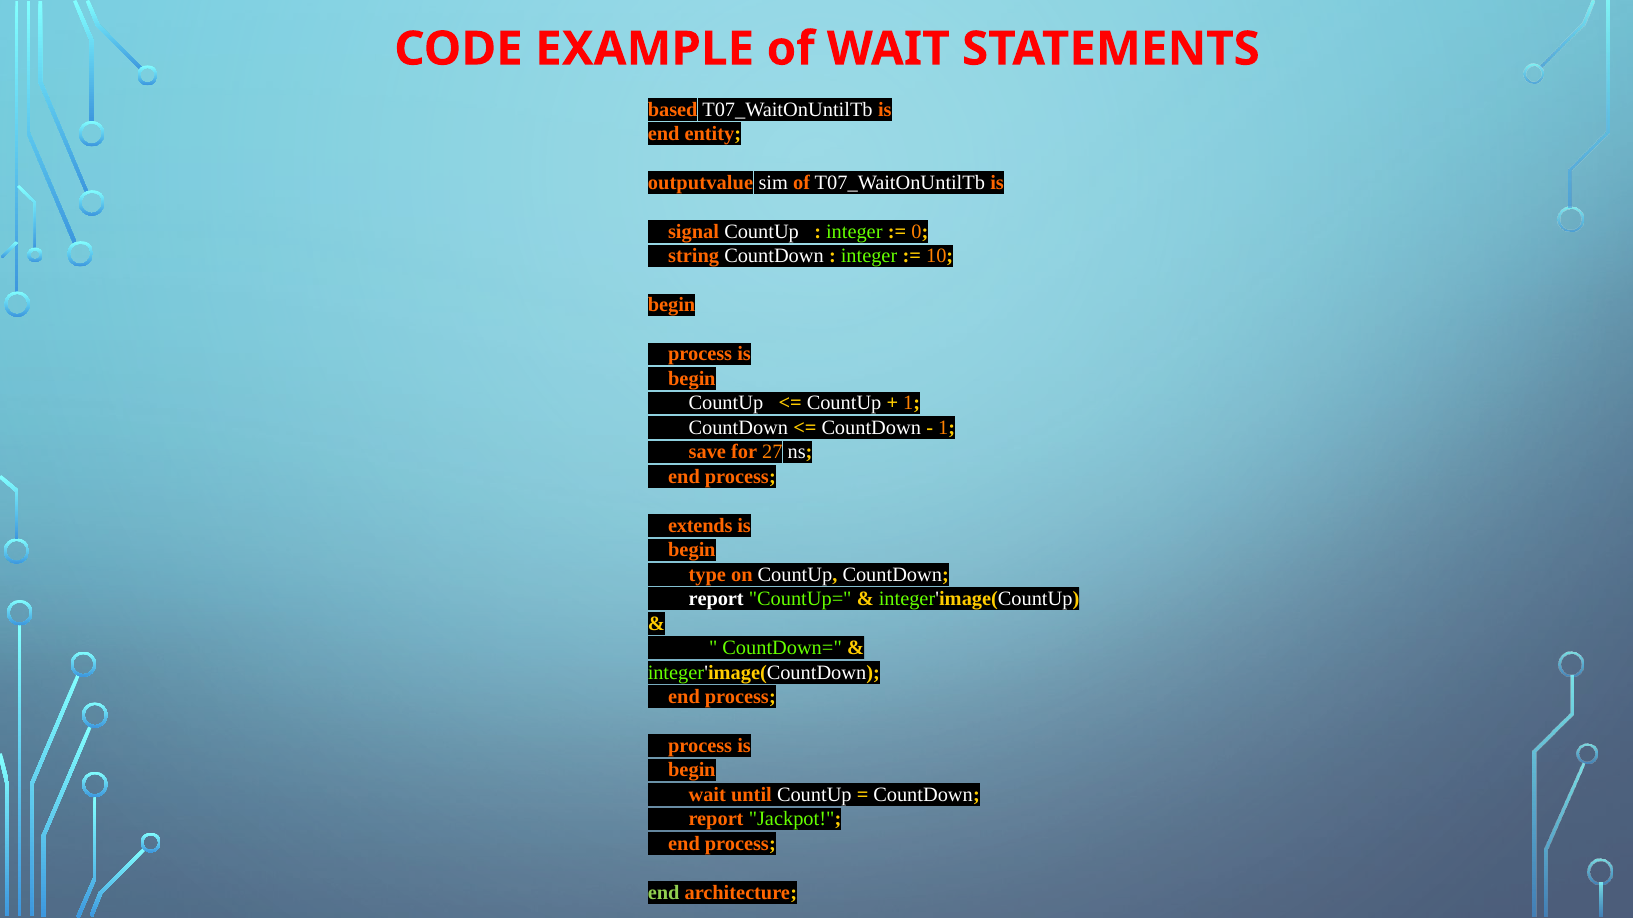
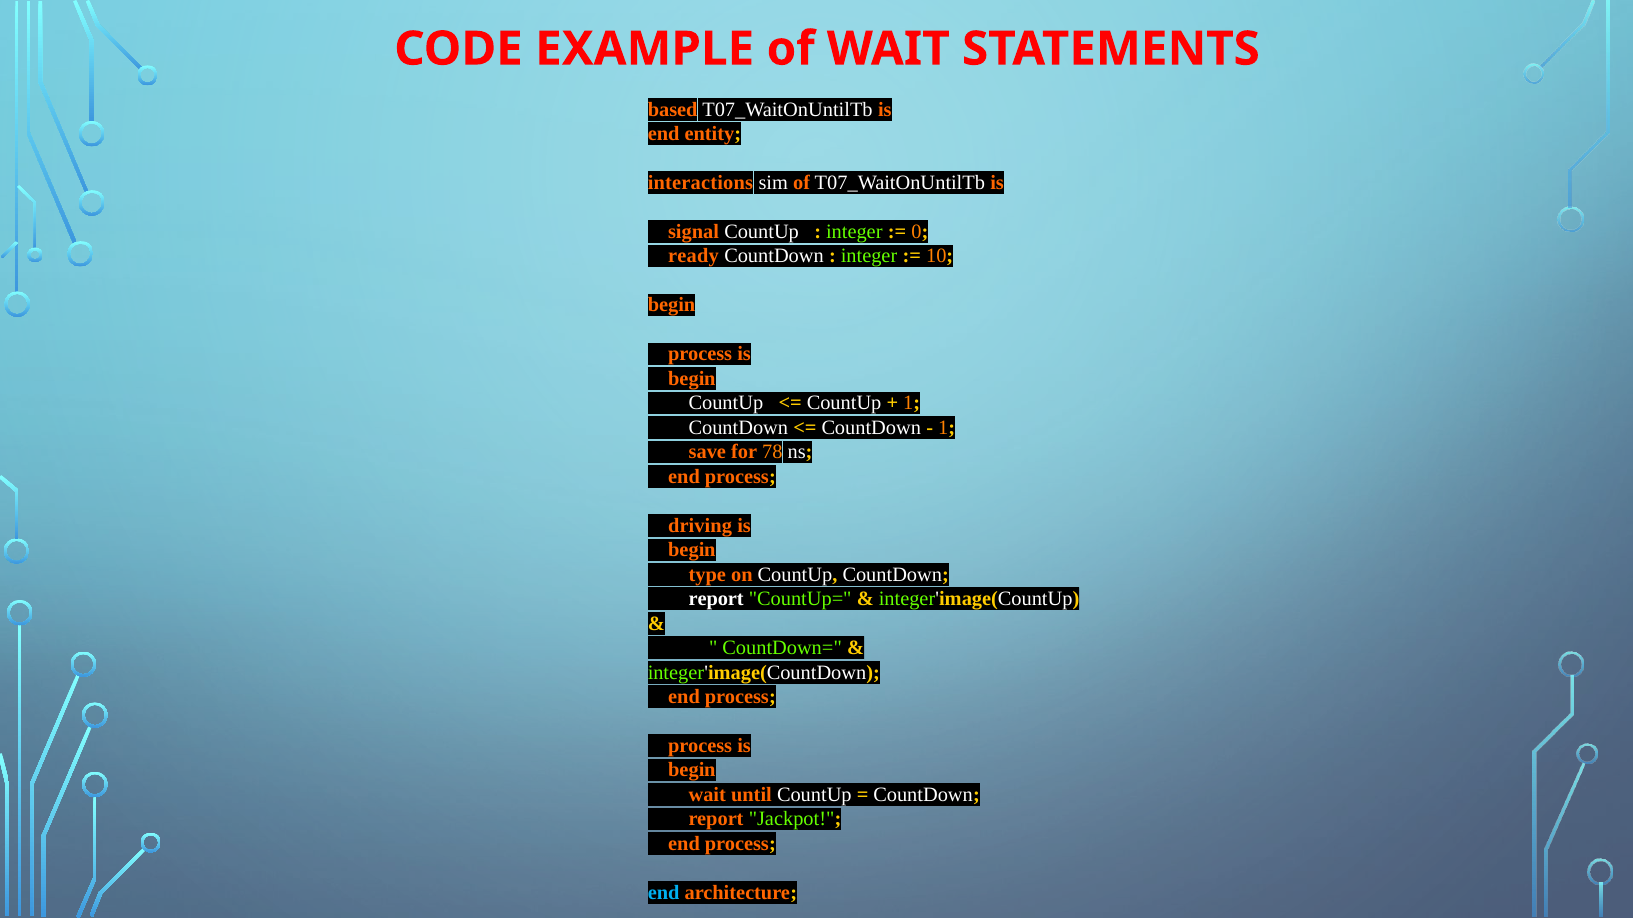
outputvalue: outputvalue -> interactions
string: string -> ready
27: 27 -> 78
extends: extends -> driving
end at (664, 893) colour: light green -> light blue
